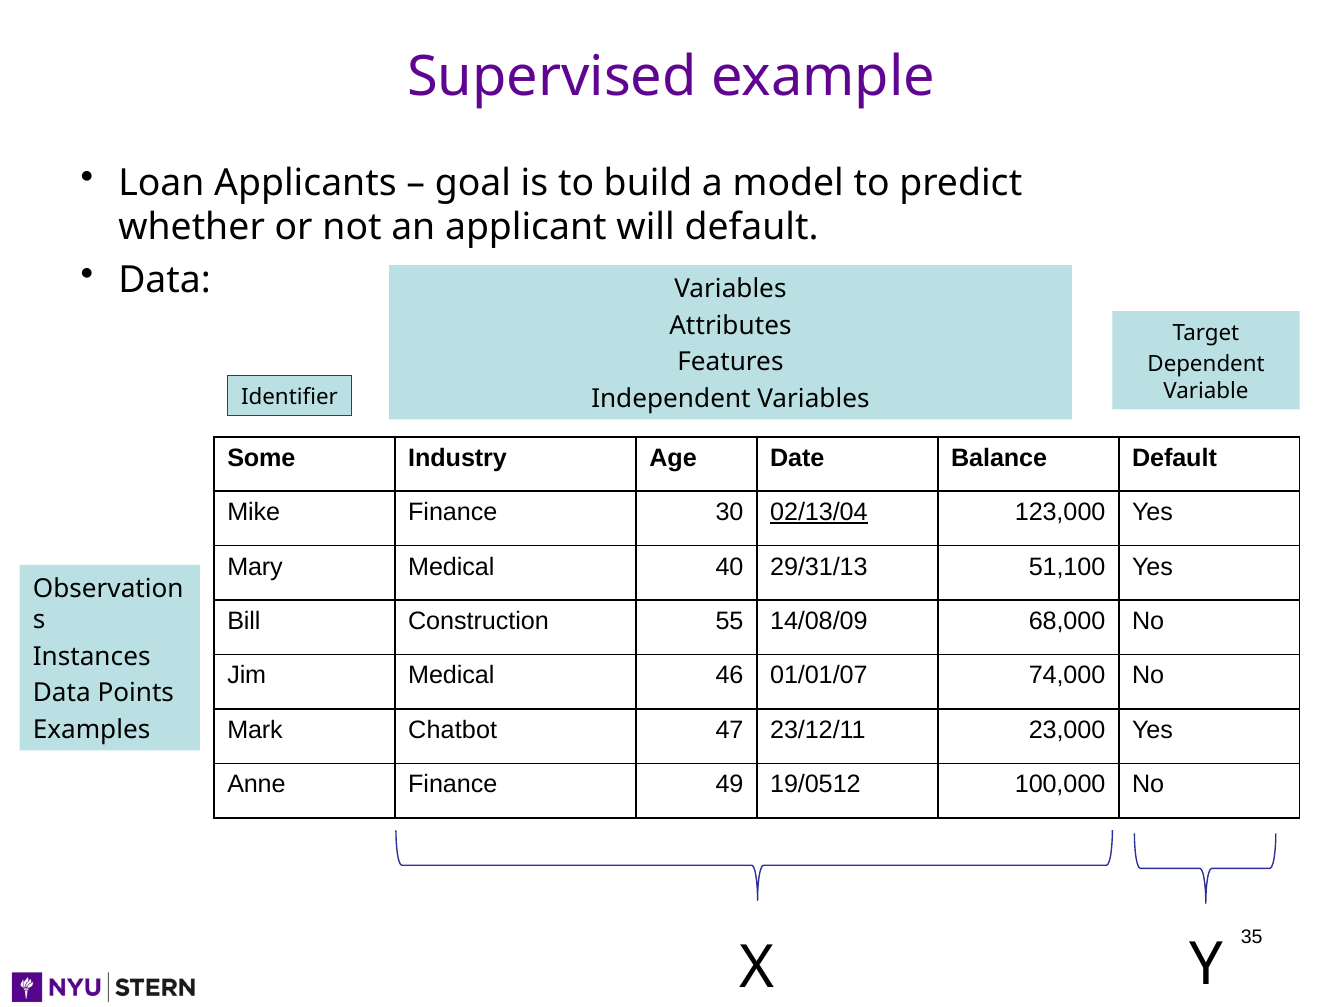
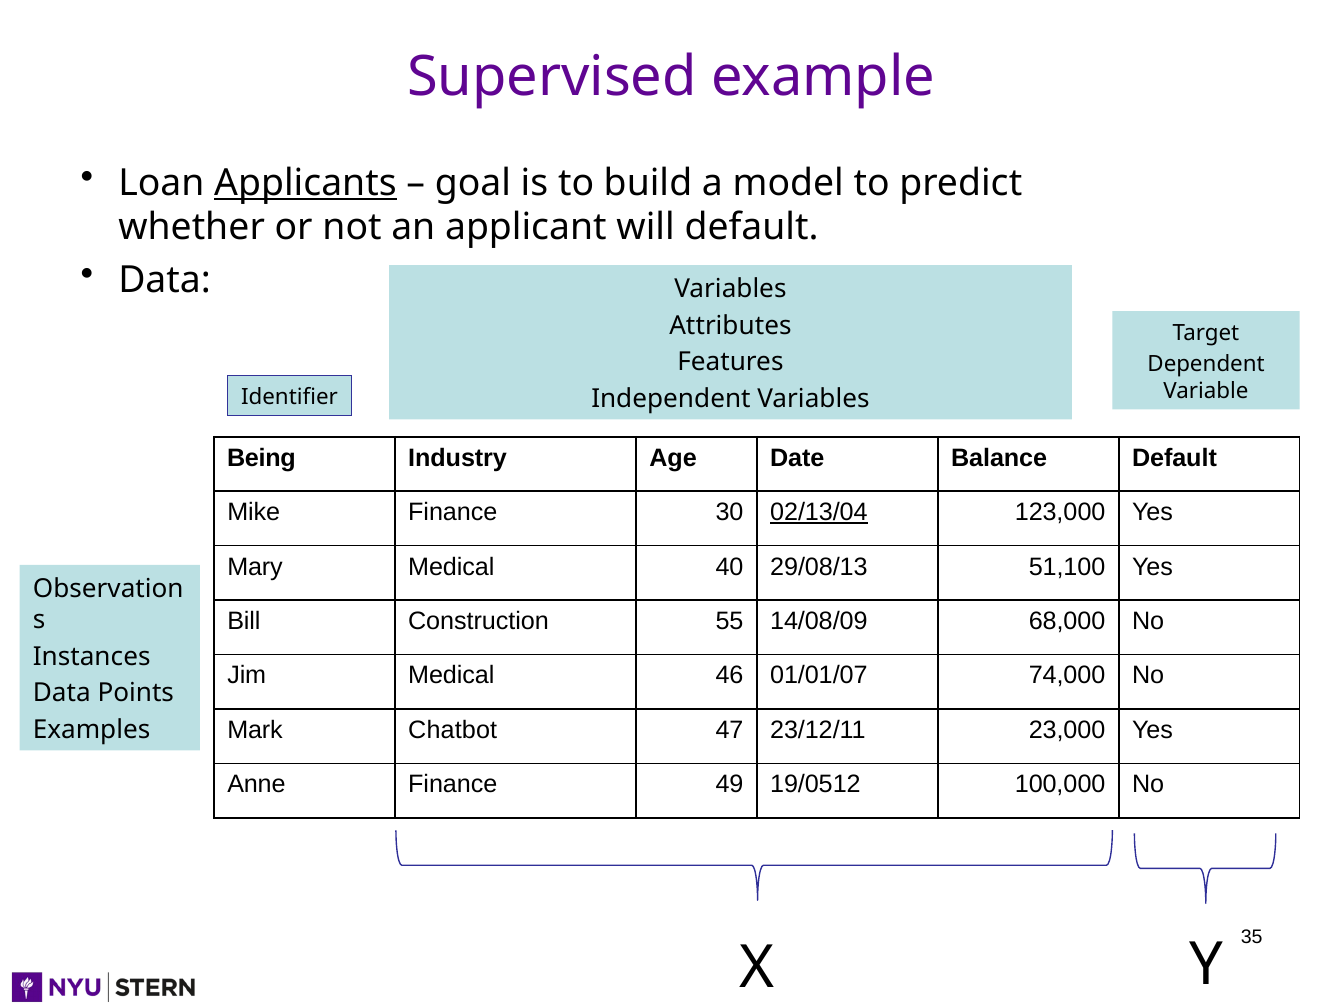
Applicants underline: none -> present
Some: Some -> Being
29/31/13: 29/31/13 -> 29/08/13
